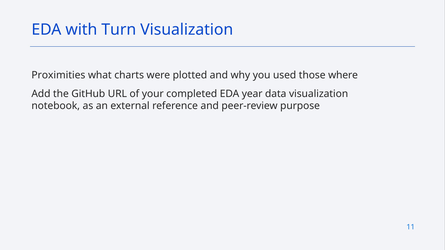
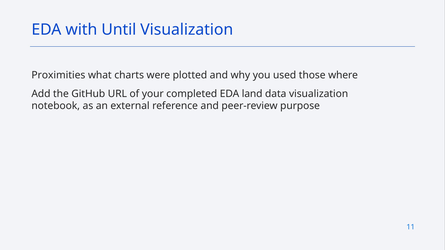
Turn: Turn -> Until
year: year -> land
